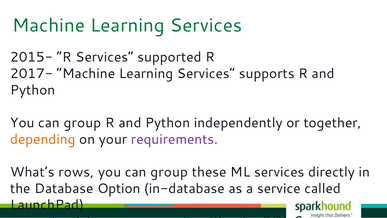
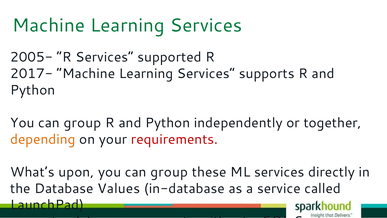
2015-: 2015- -> 2005-
requirements colour: purple -> red
rows: rows -> upon
Option: Option -> Values
